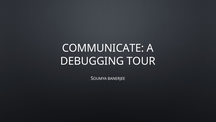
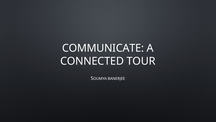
DEBUGGING: DEBUGGING -> CONNECTED
